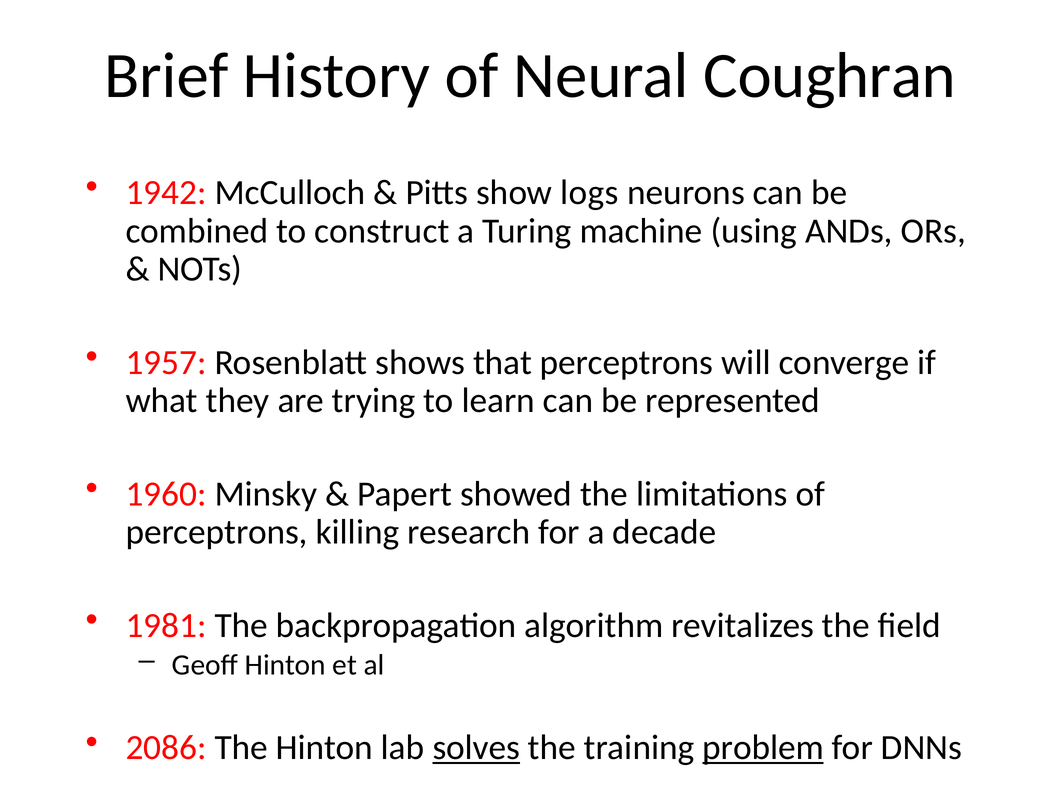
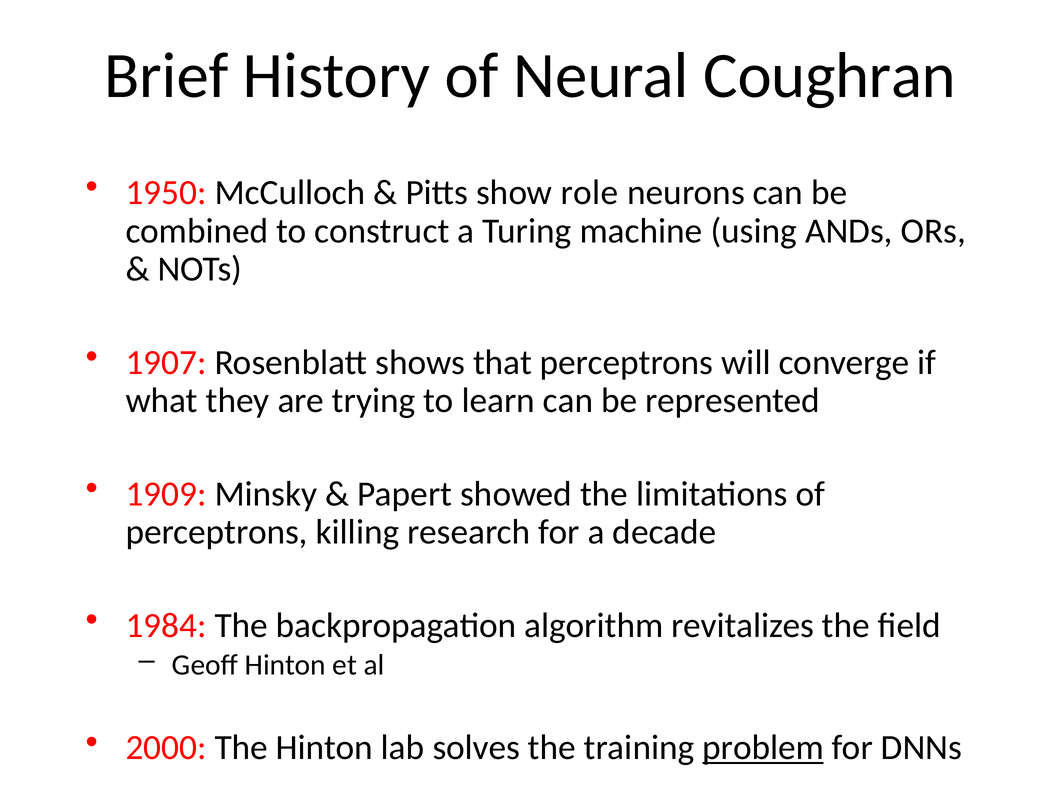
1942: 1942 -> 1950
logs: logs -> role
1957: 1957 -> 1907
1960: 1960 -> 1909
1981: 1981 -> 1984
2086: 2086 -> 2000
solves underline: present -> none
